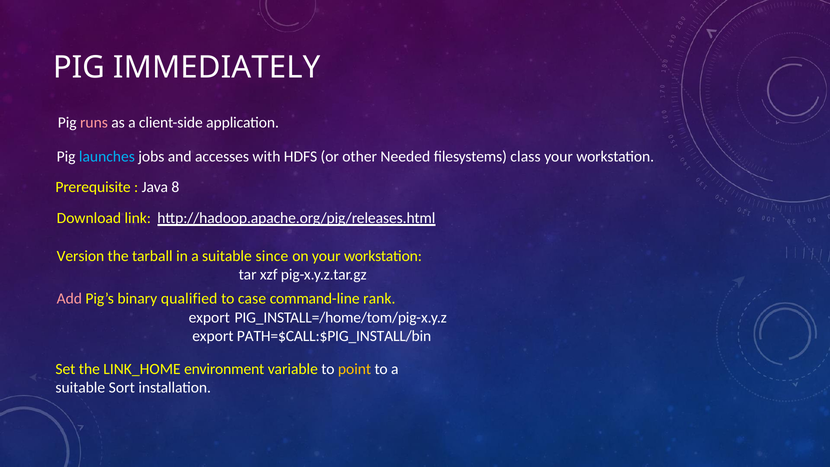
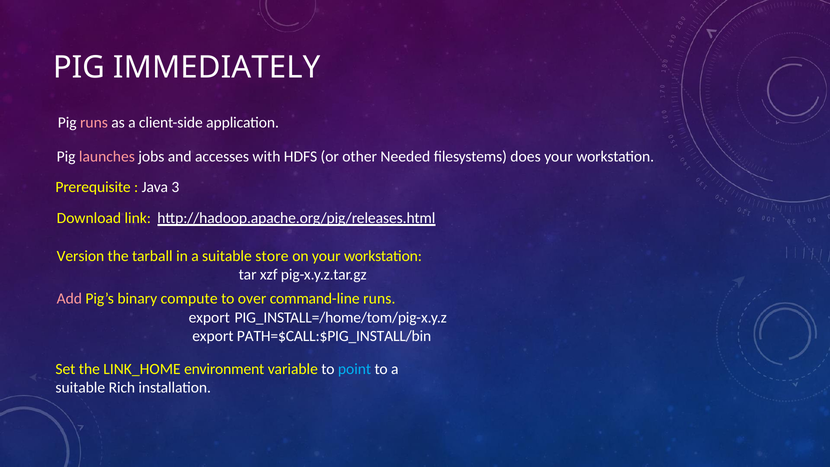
launches colour: light blue -> pink
class: class -> does
8: 8 -> 3
since: since -> store
qualified: qualified -> compute
case: case -> over
command-line rank: rank -> runs
point colour: yellow -> light blue
Sort: Sort -> Rich
